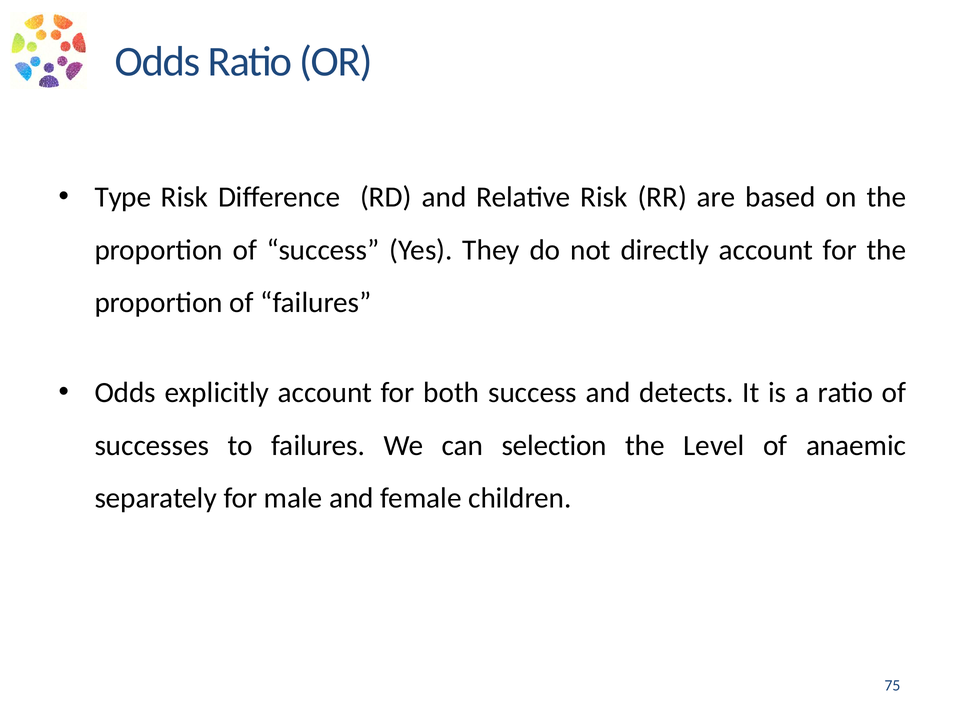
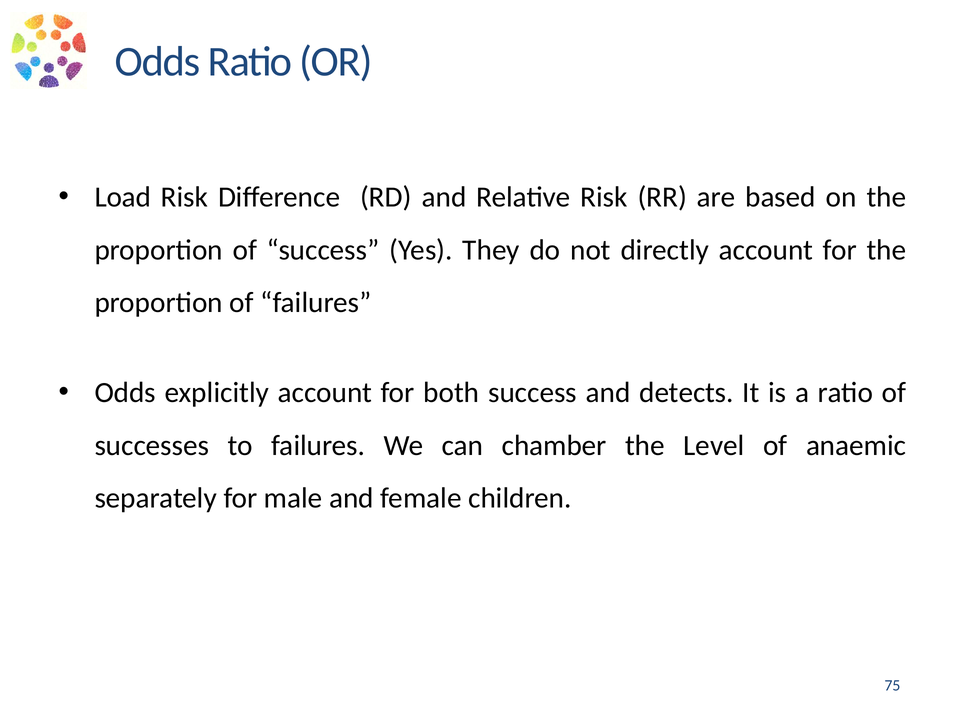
Type: Type -> Load
selection: selection -> chamber
